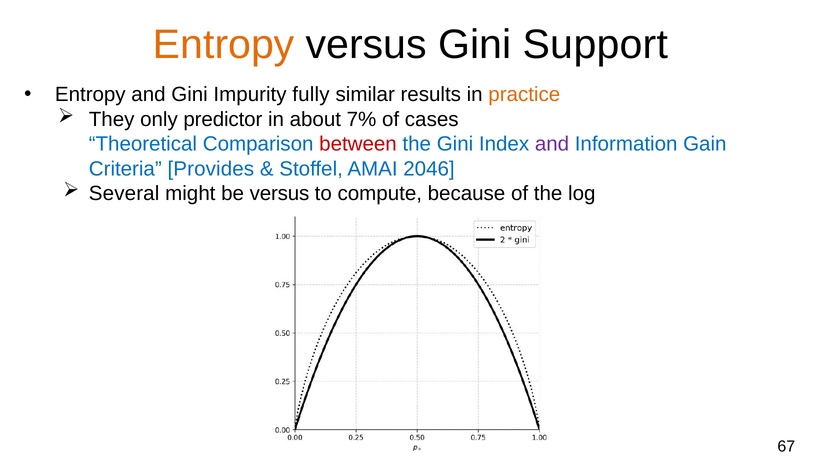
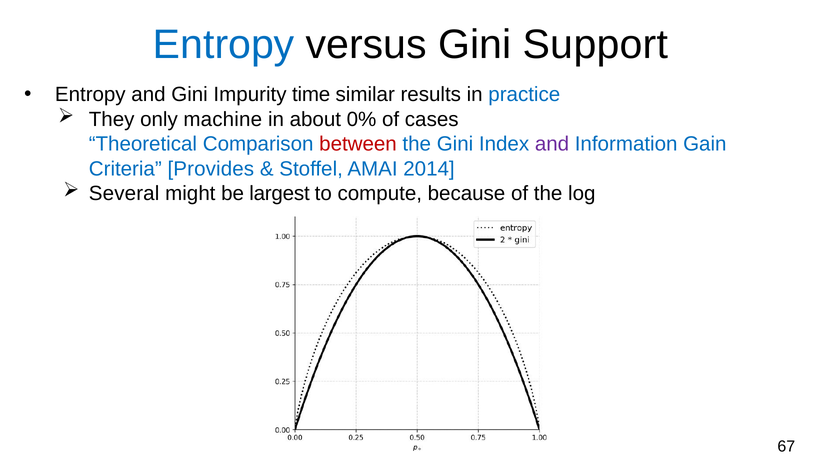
Entropy at (224, 45) colour: orange -> blue
fully: fully -> time
practice colour: orange -> blue
predictor: predictor -> machine
7%: 7% -> 0%
2046: 2046 -> 2014
be versus: versus -> largest
